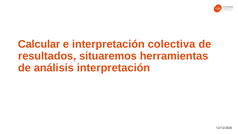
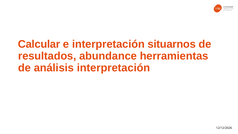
colectiva: colectiva -> situarnos
situaremos: situaremos -> abundance
